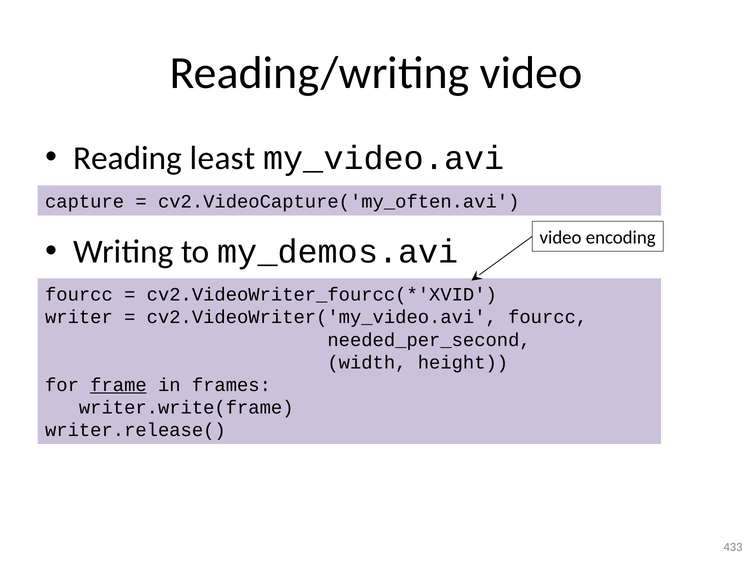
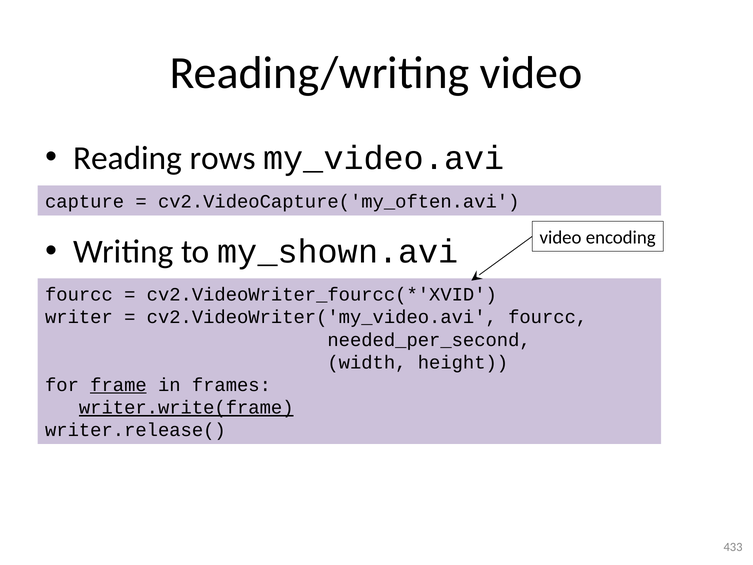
least: least -> rows
my_demos.avi: my_demos.avi -> my_shown.avi
writer.write(frame underline: none -> present
